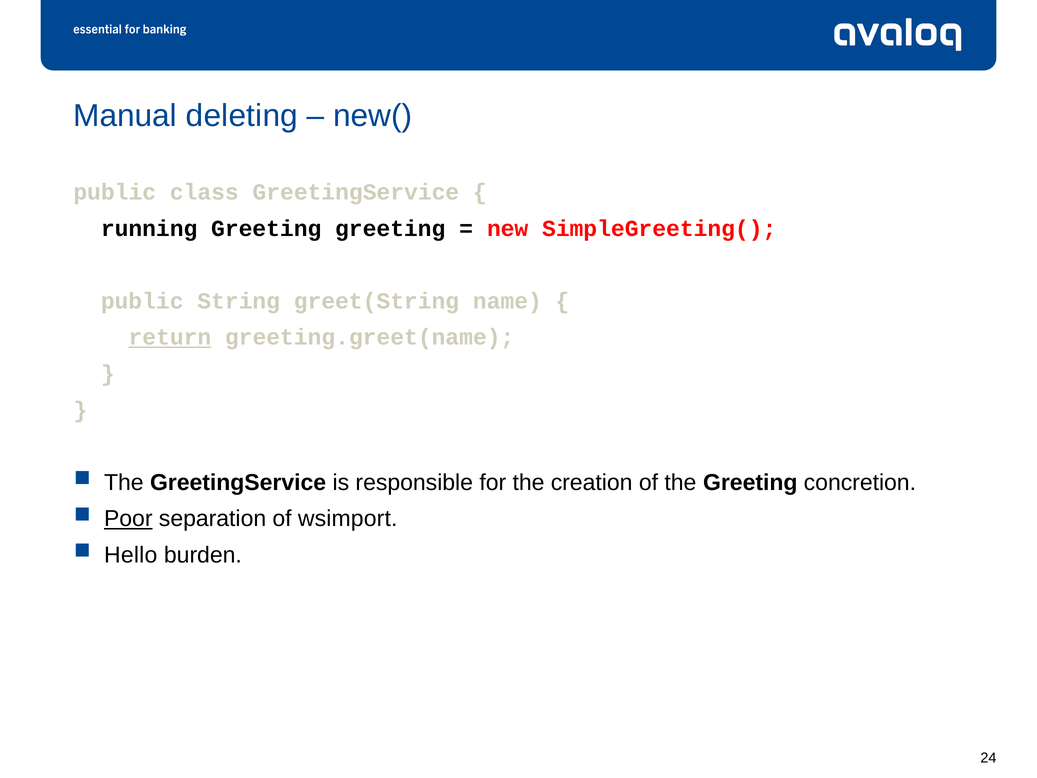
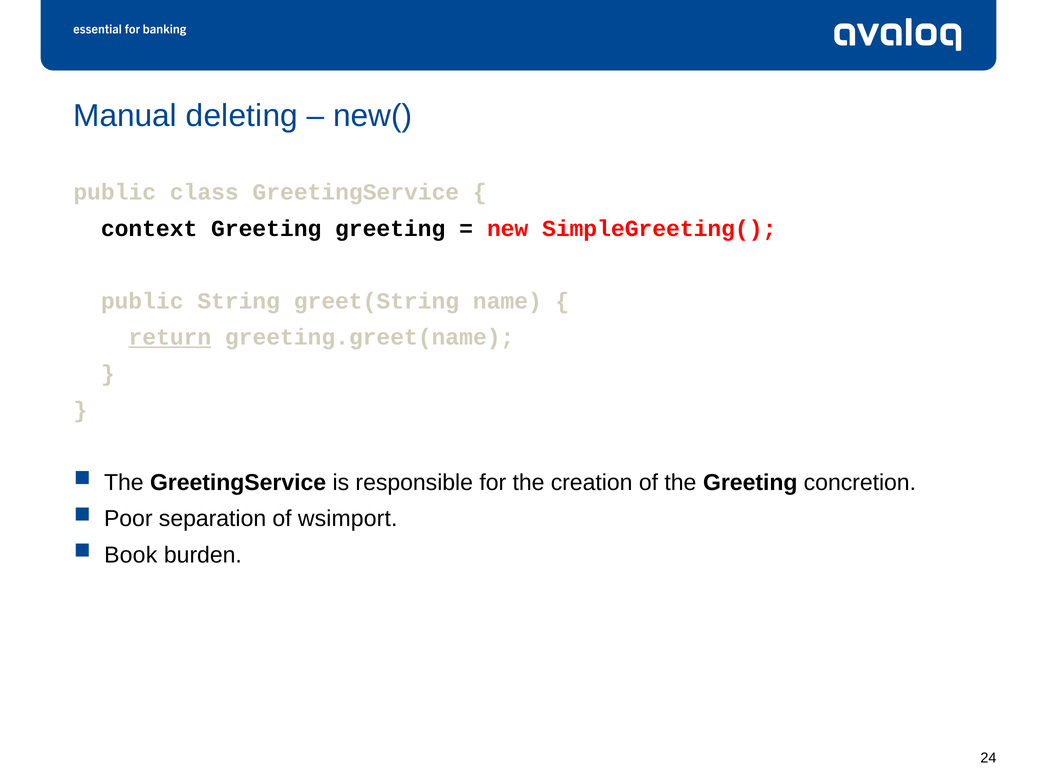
running: running -> context
Poor underline: present -> none
Hello: Hello -> Book
